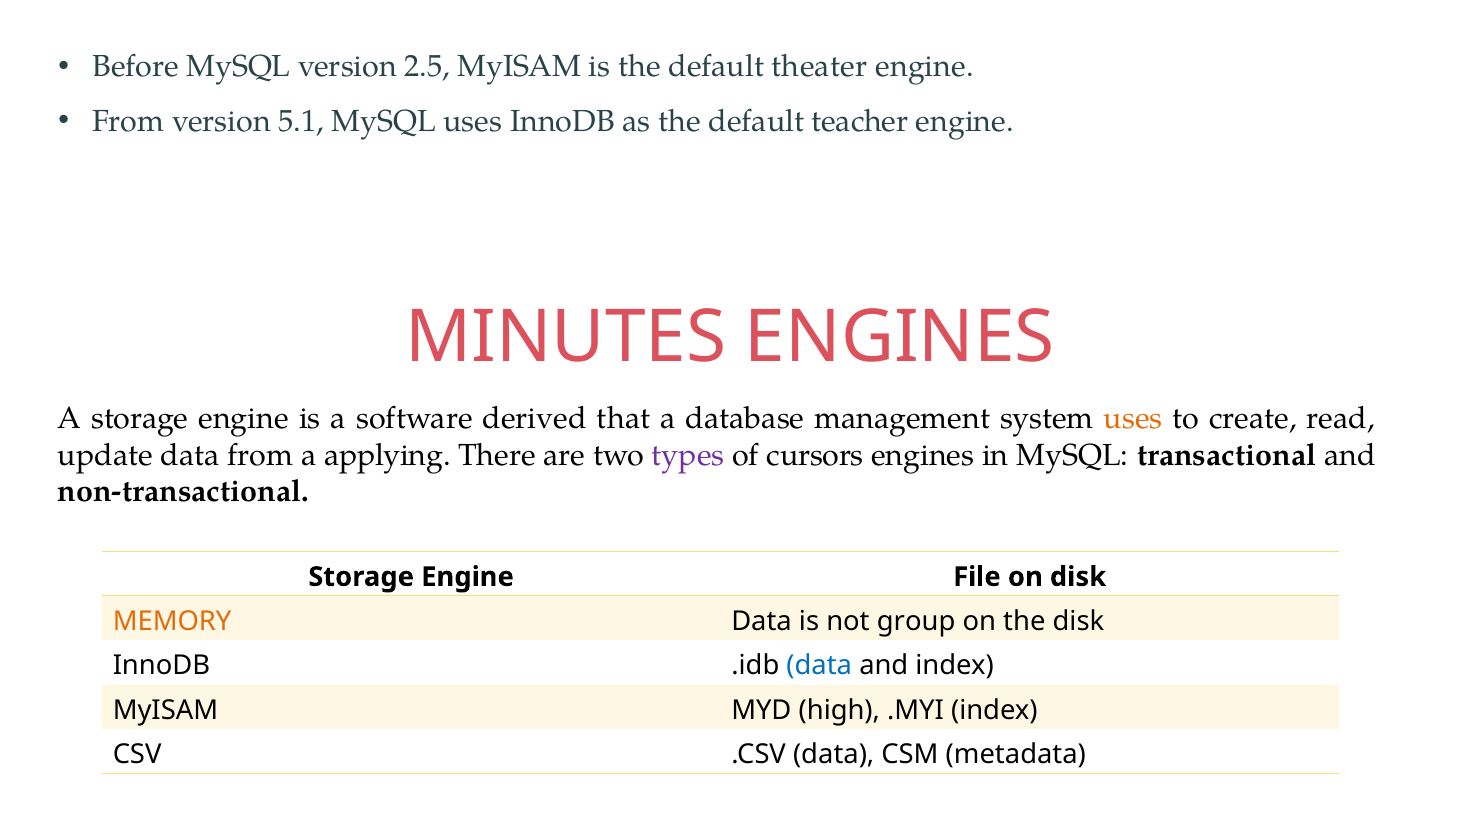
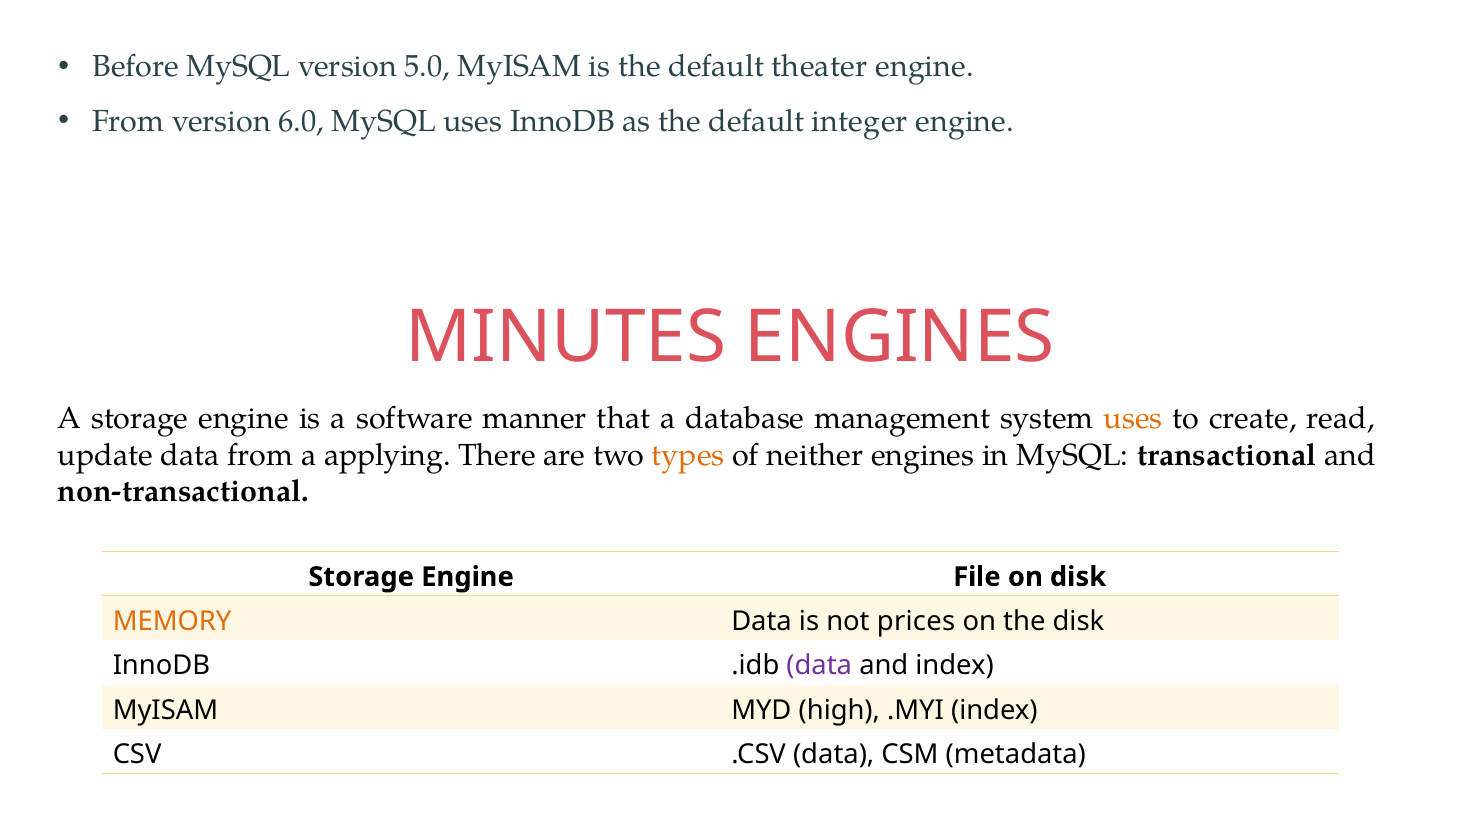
2.5: 2.5 -> 5.0
5.1: 5.1 -> 6.0
teacher: teacher -> integer
derived: derived -> manner
types colour: purple -> orange
cursors: cursors -> neither
group: group -> prices
data at (819, 666) colour: blue -> purple
